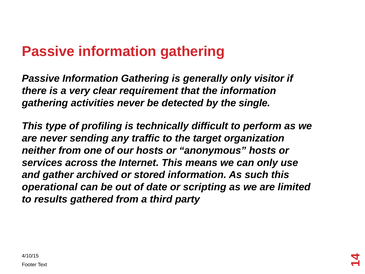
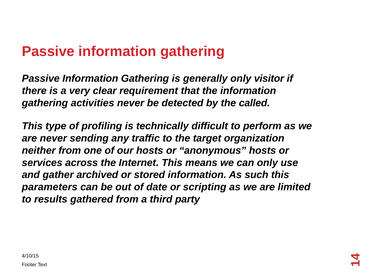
single: single -> called
operational: operational -> parameters
